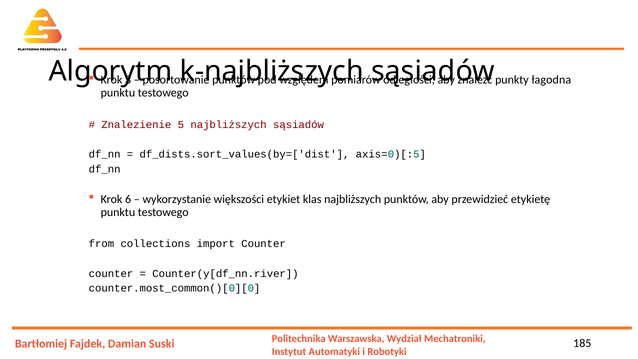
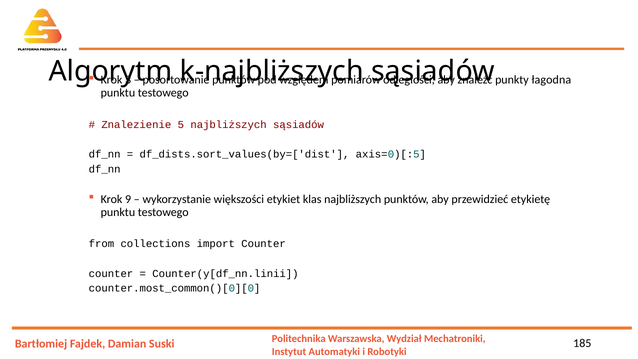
6: 6 -> 9
Counter(y[df_nn.river: Counter(y[df_nn.river -> Counter(y[df_nn.linii
